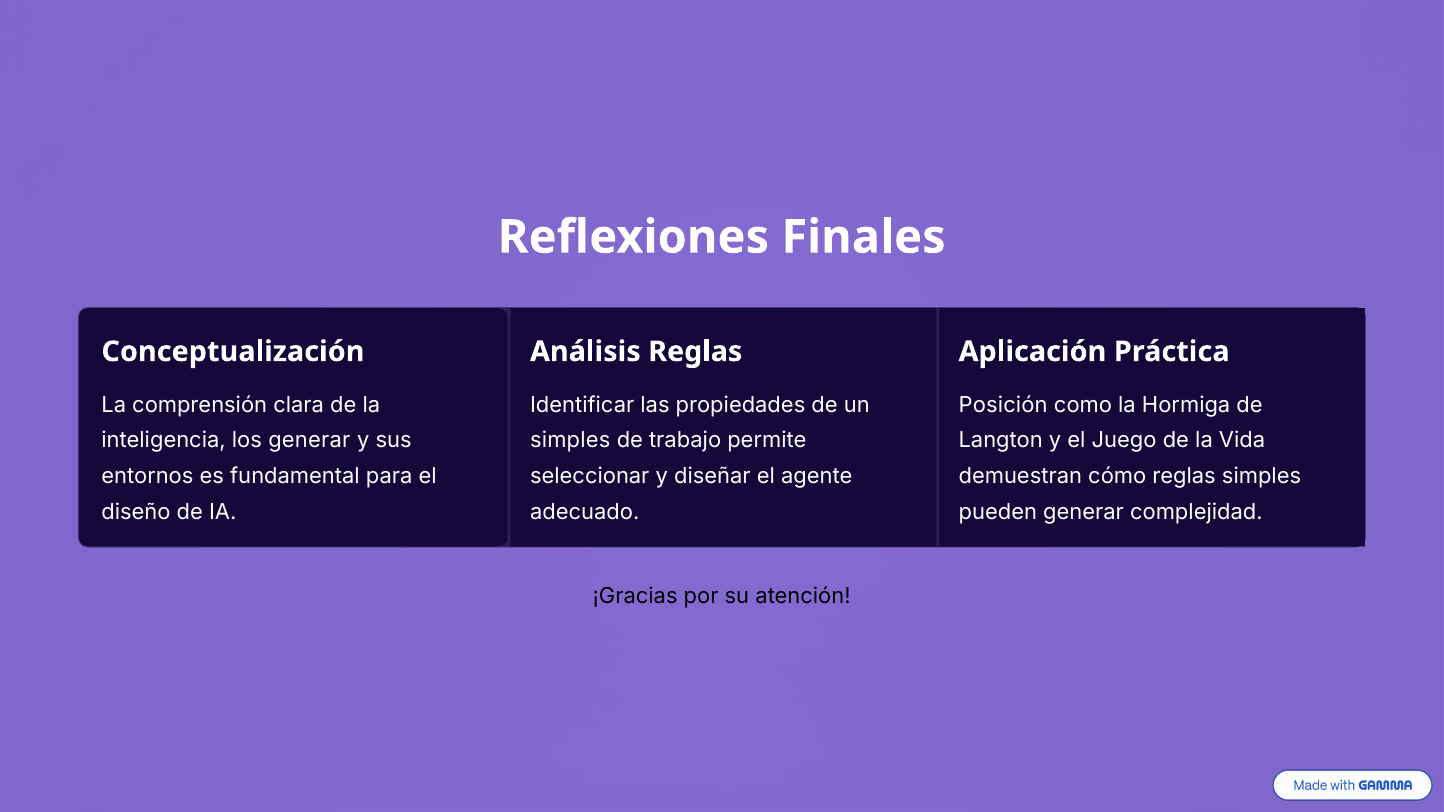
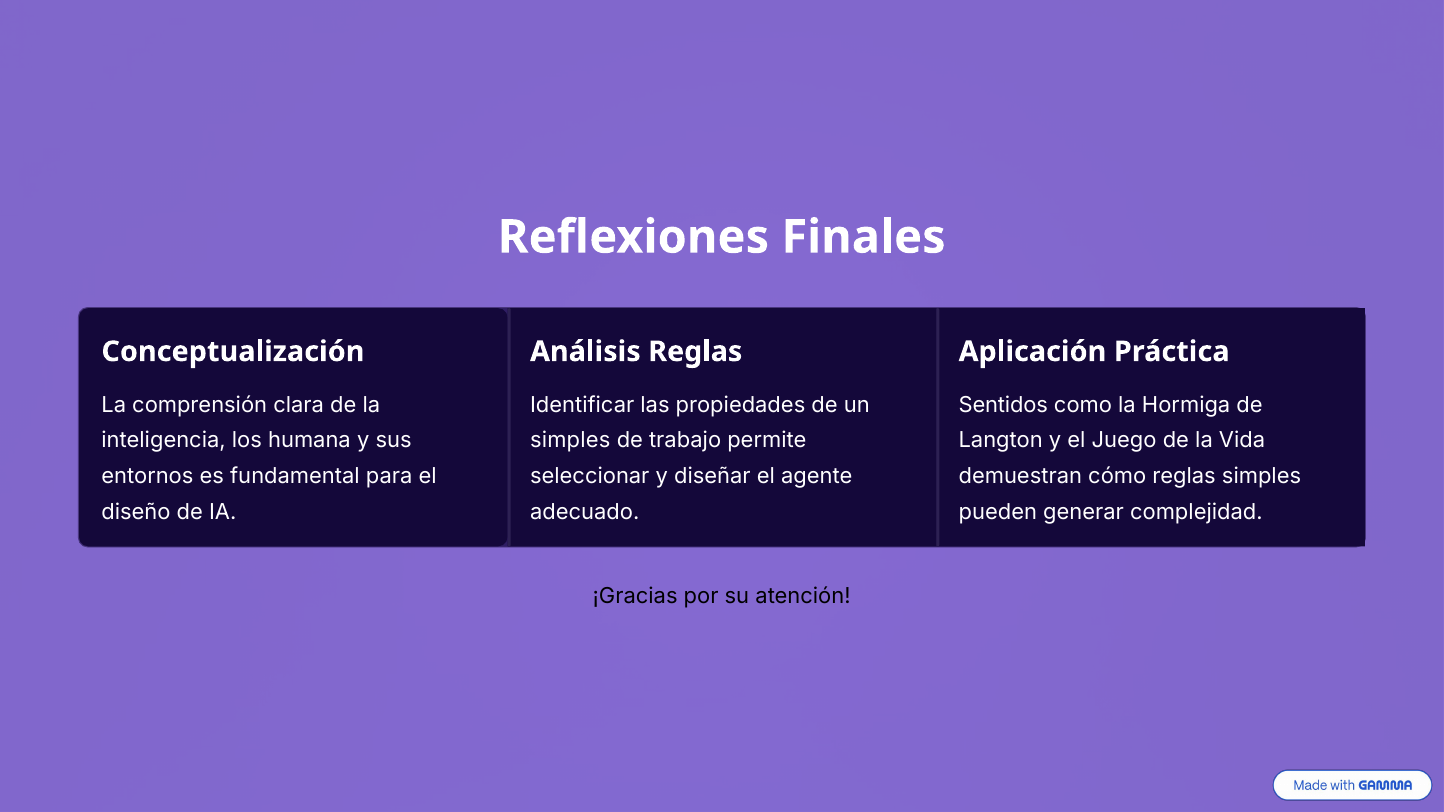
Posición: Posición -> Sentidos
los generar: generar -> humana
